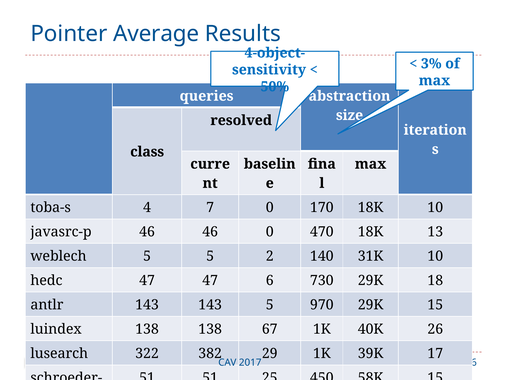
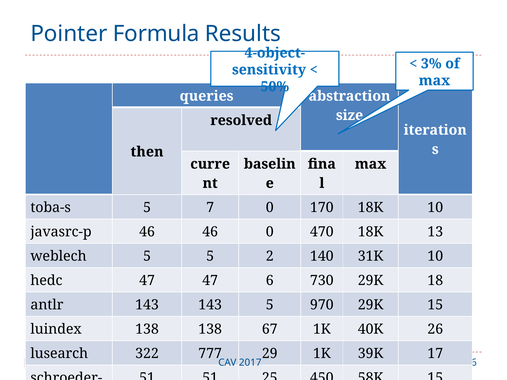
Average: Average -> Formula
class: class -> then
toba-s 4: 4 -> 5
382: 382 -> 777
